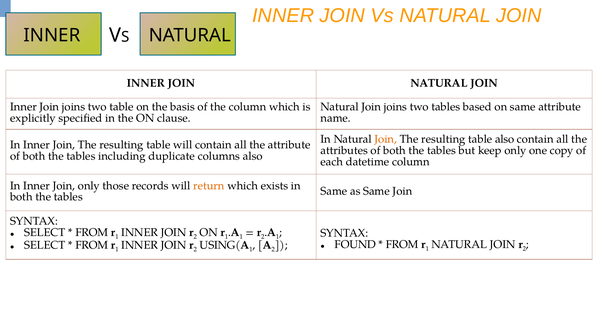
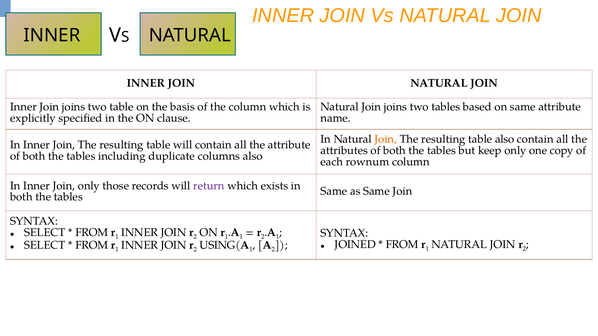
datetime: datetime -> rownum
return colour: orange -> purple
FOUND: FOUND -> JOINED
